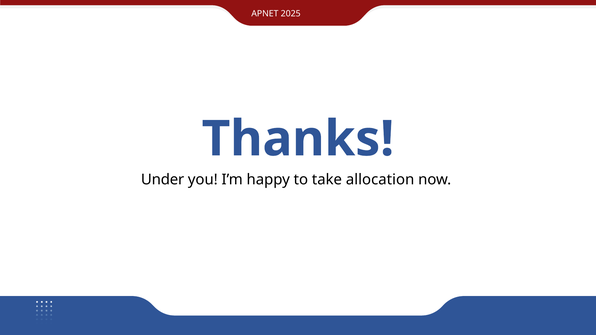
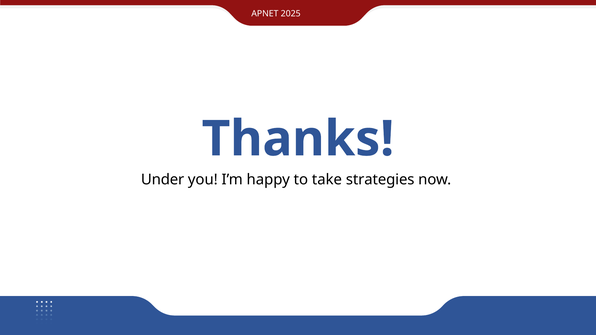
allocation: allocation -> strategies
